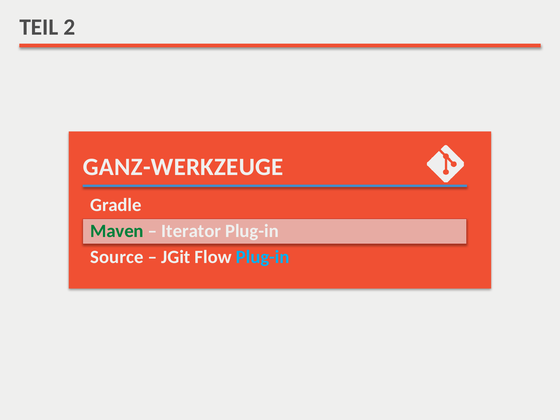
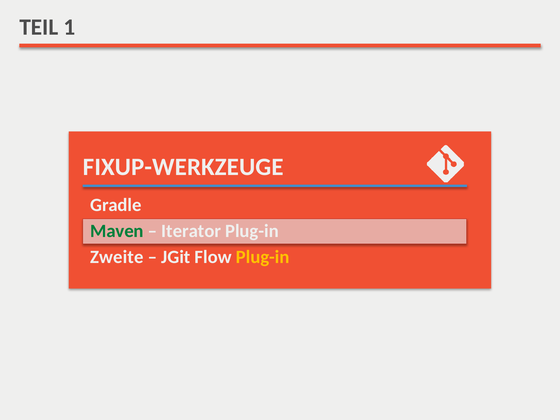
2: 2 -> 1
GANZ-WERKZEUGE: GANZ-WERKZEUGE -> FIXUP-WERKZEUGE
Source: Source -> Zweite
Plug-in at (263, 257) colour: light blue -> yellow
